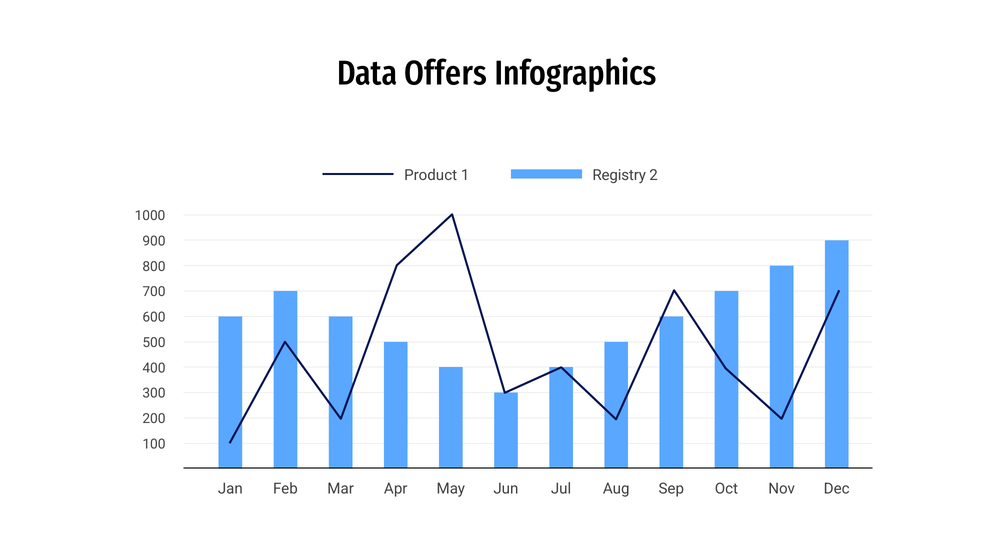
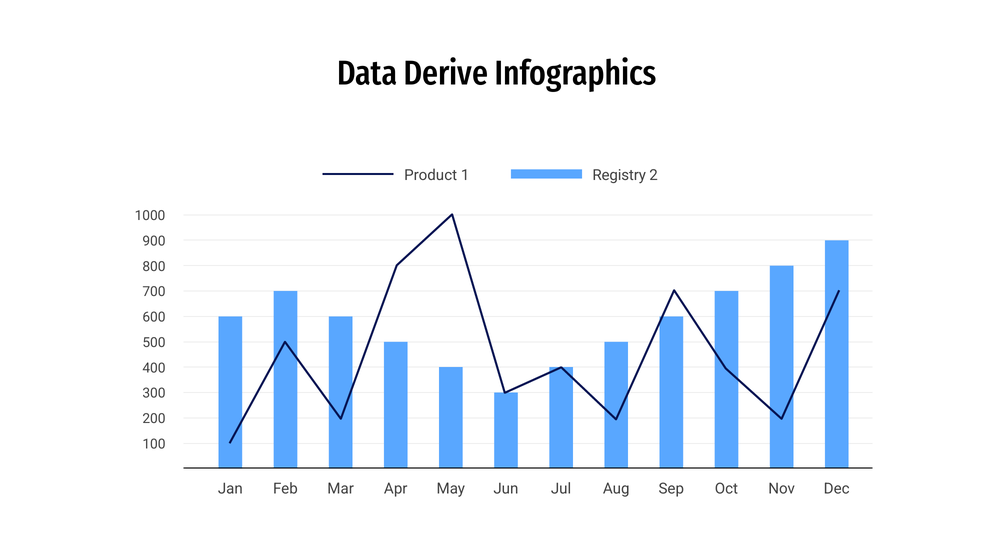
Offers: Offers -> Derive
